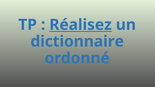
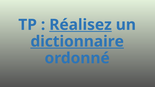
dictionnaire underline: none -> present
